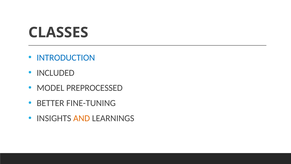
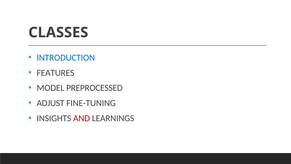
INCLUDED: INCLUDED -> FEATURES
BETTER: BETTER -> ADJUST
AND colour: orange -> red
